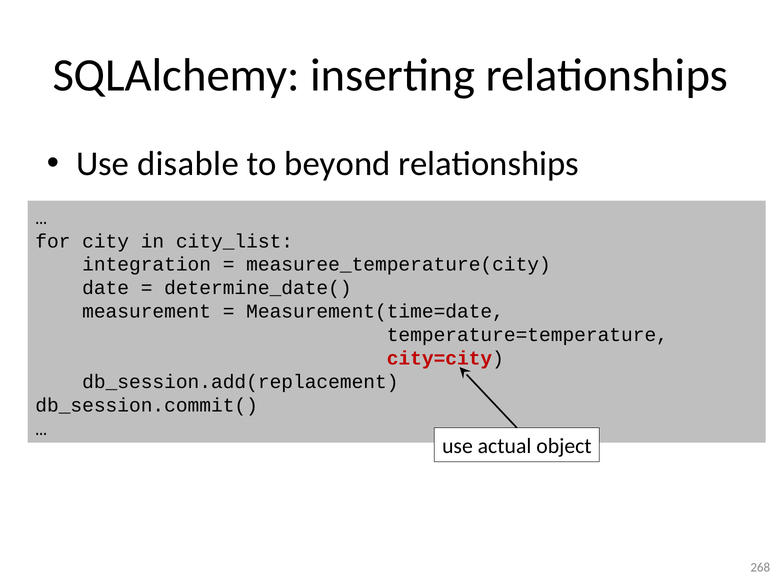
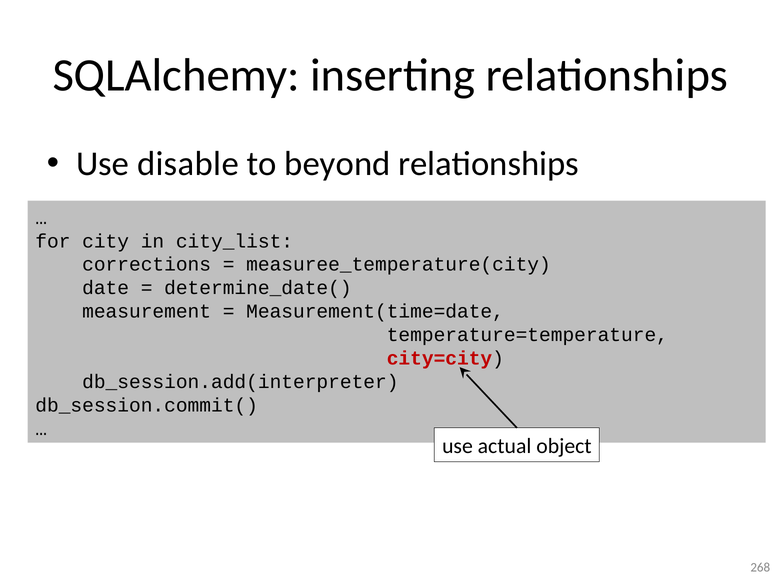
integration: integration -> corrections
db_session.add(replacement: db_session.add(replacement -> db_session.add(interpreter
